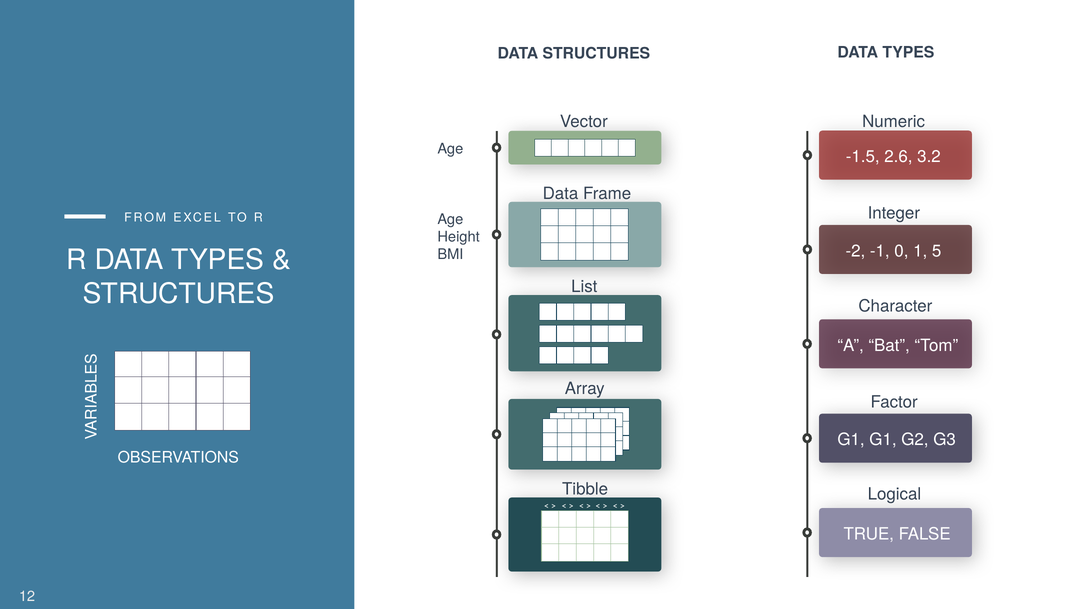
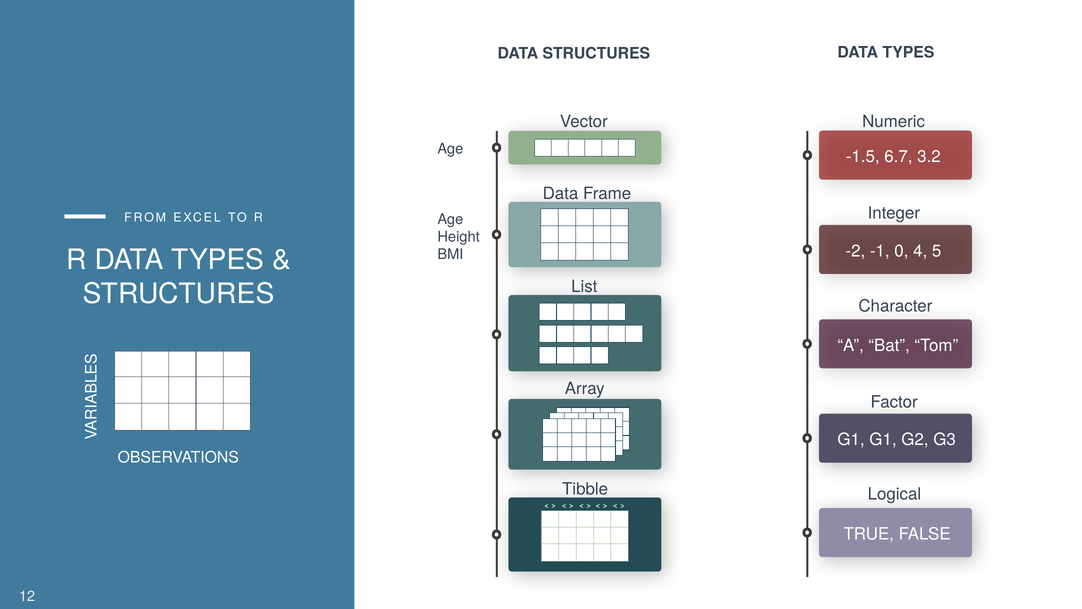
2.6: 2.6 -> 6.7
1: 1 -> 4
